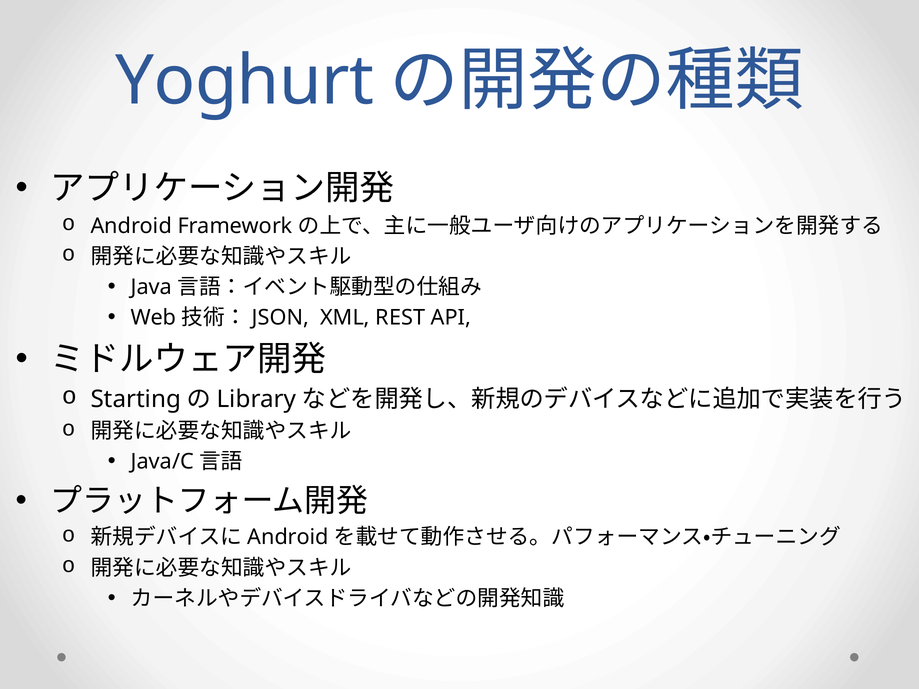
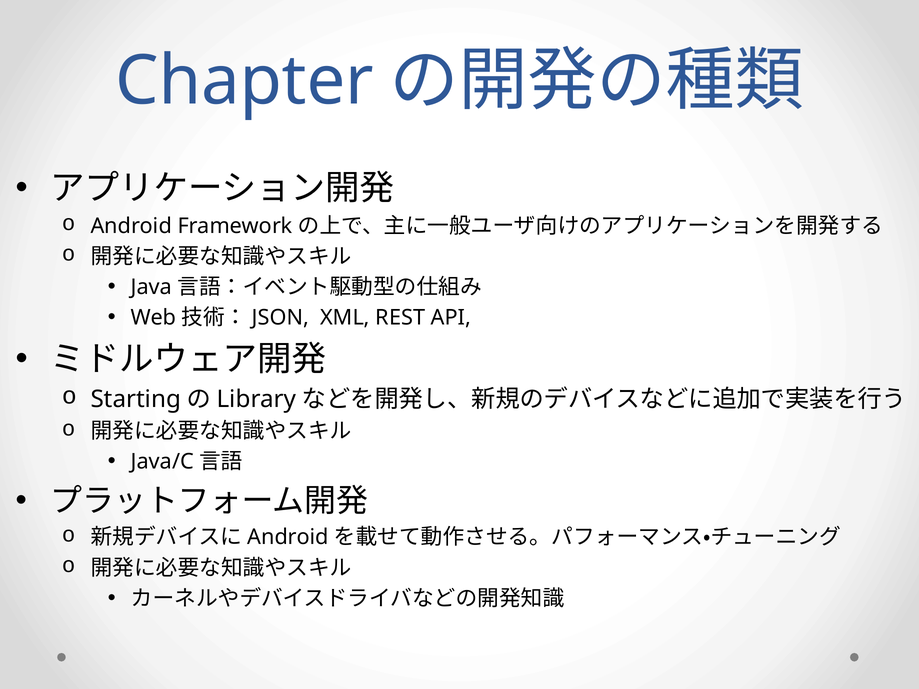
Yoghurt: Yoghurt -> Chapter
